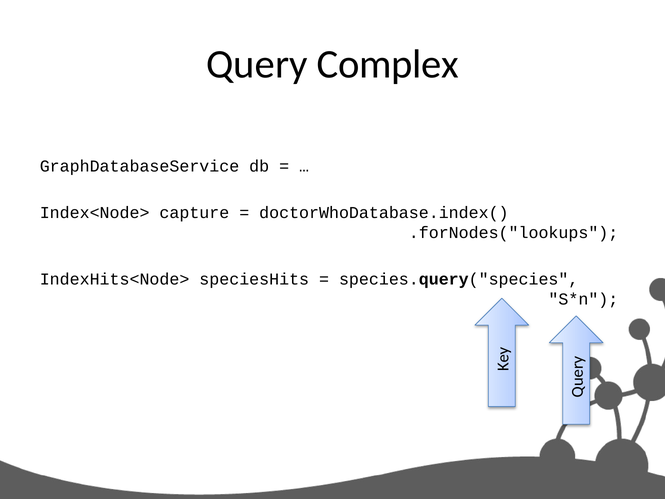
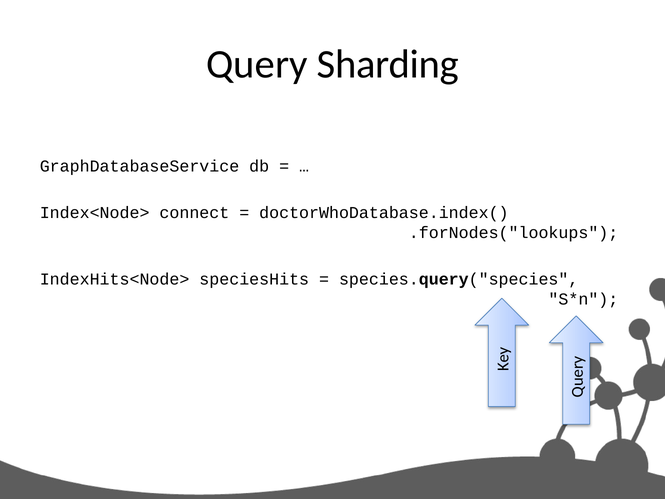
Complex: Complex -> Sharding
capture: capture -> connect
